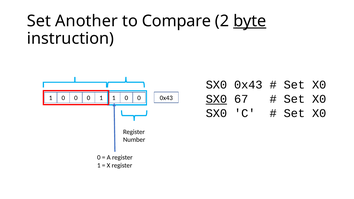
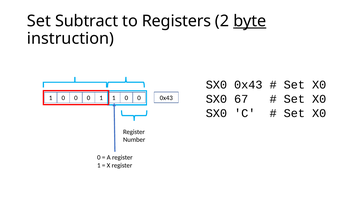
Another: Another -> Subtract
Compare: Compare -> Registers
SX0 at (216, 99) underline: present -> none
